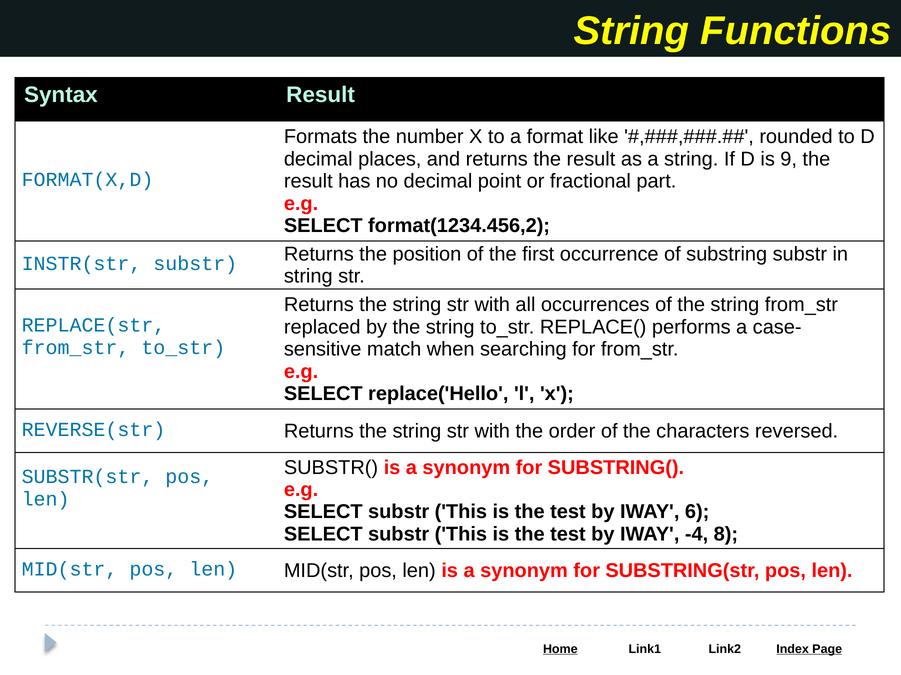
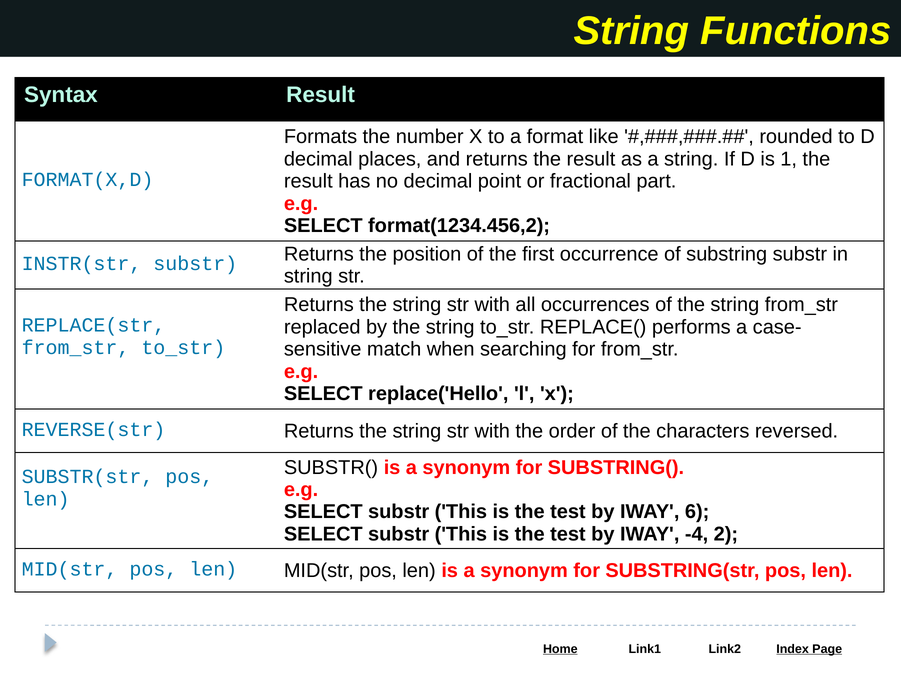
9: 9 -> 1
8: 8 -> 2
